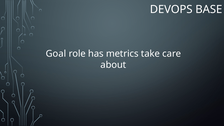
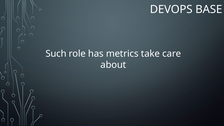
Goal: Goal -> Such
